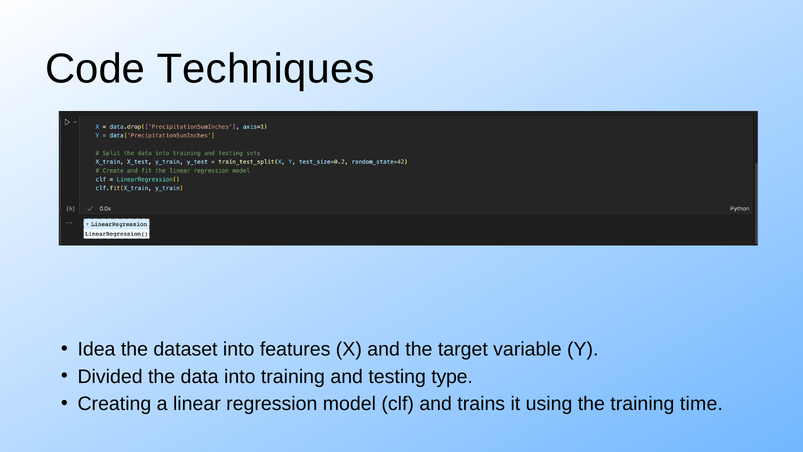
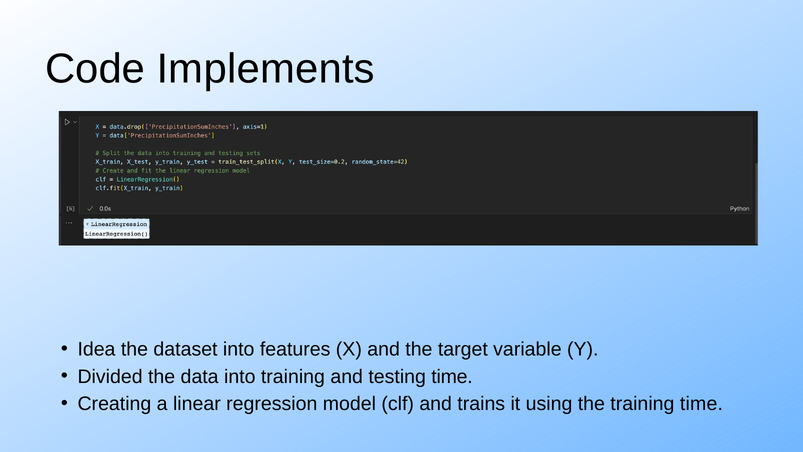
Techniques: Techniques -> Implements
testing type: type -> time
